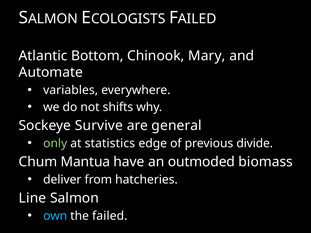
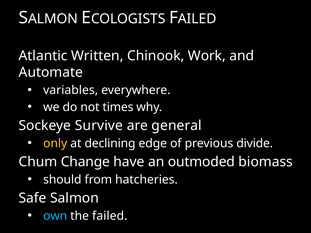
Bottom: Bottom -> Written
Mary: Mary -> Work
shifts: shifts -> times
only colour: light green -> yellow
statistics: statistics -> declining
Mantua: Mantua -> Change
deliver: deliver -> should
Line: Line -> Safe
